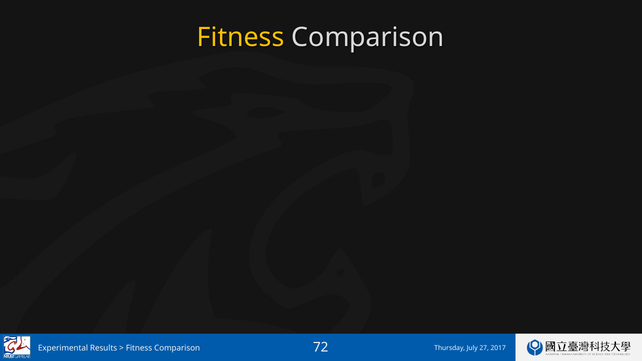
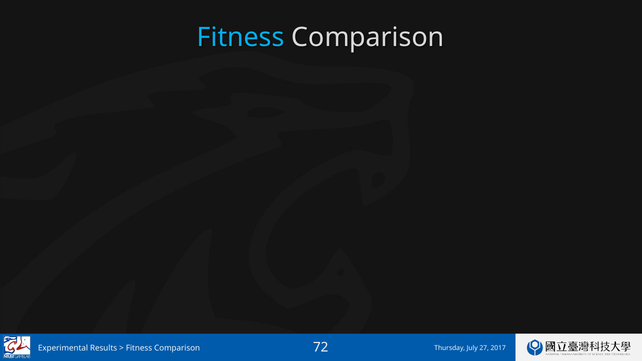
Fitness at (241, 38) colour: yellow -> light blue
